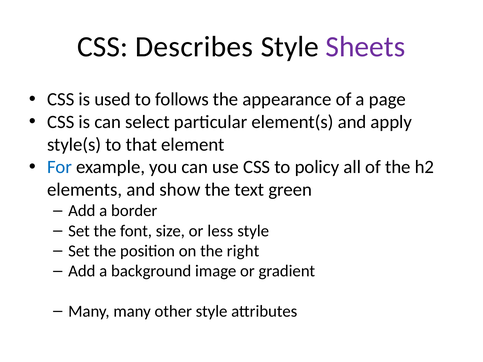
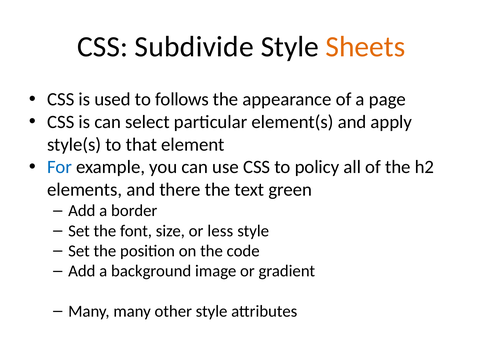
Describes: Describes -> Subdivide
Sheets colour: purple -> orange
show: show -> there
right: right -> code
